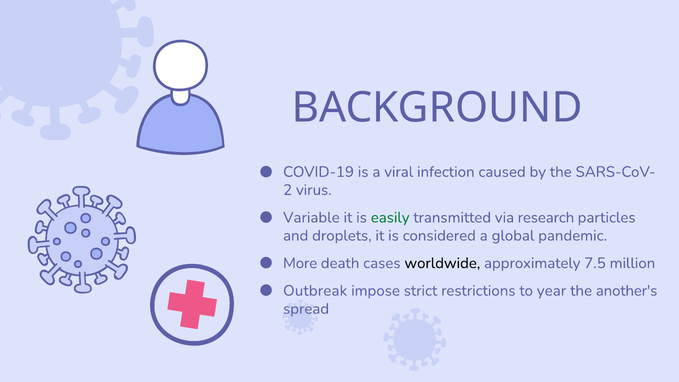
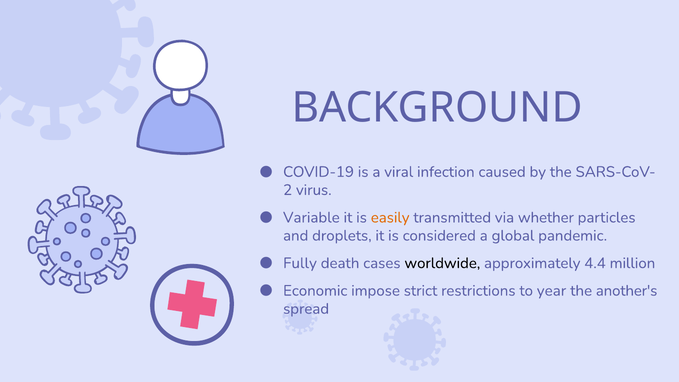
easily colour: green -> orange
research: research -> whether
More: More -> Fully
7.5: 7.5 -> 4.4
Outbreak: Outbreak -> Economic
